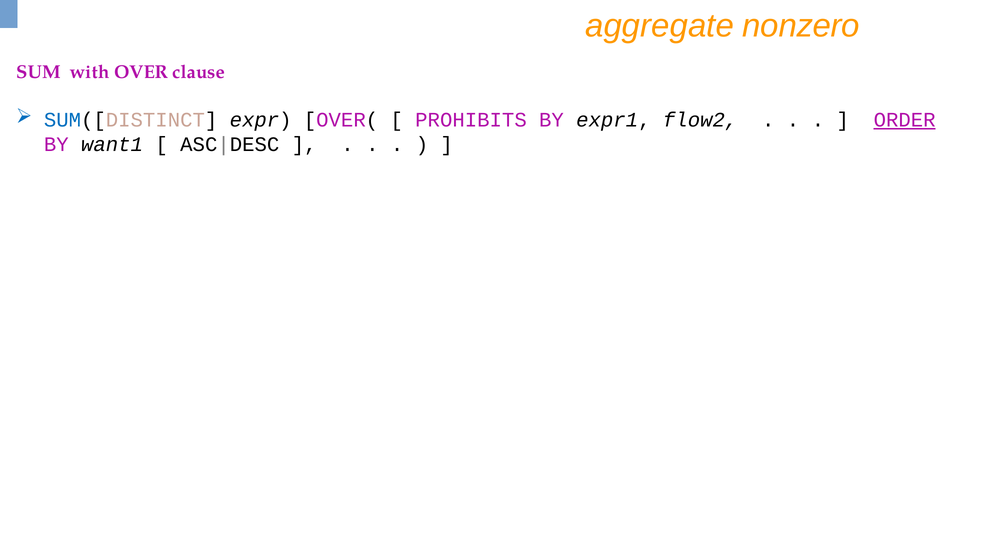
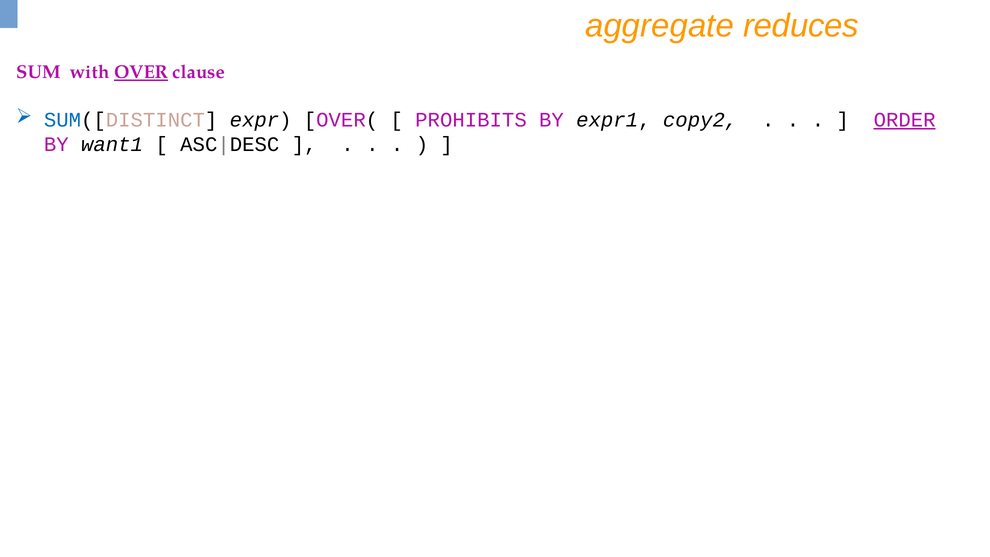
nonzero: nonzero -> reduces
OVER underline: none -> present
flow2: flow2 -> copy2
